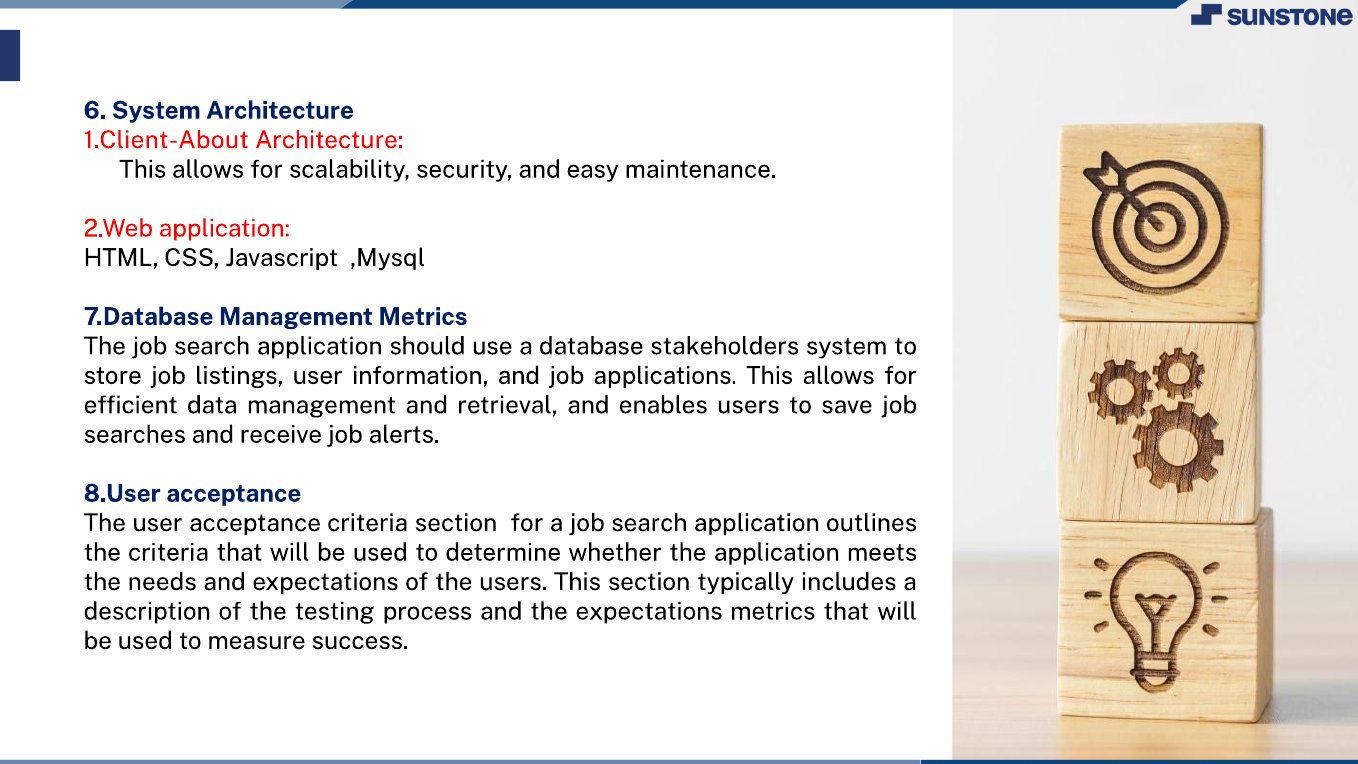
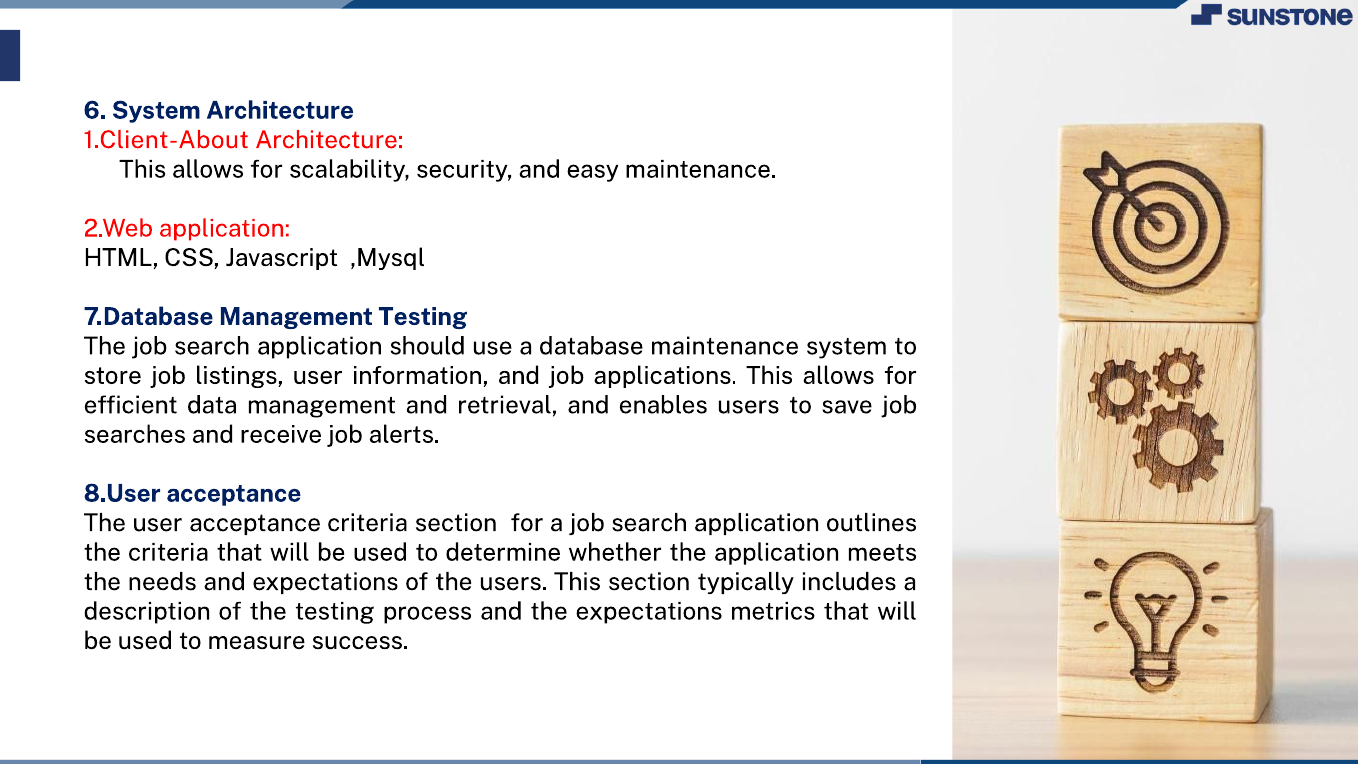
Management Metrics: Metrics -> Testing
database stakeholders: stakeholders -> maintenance
